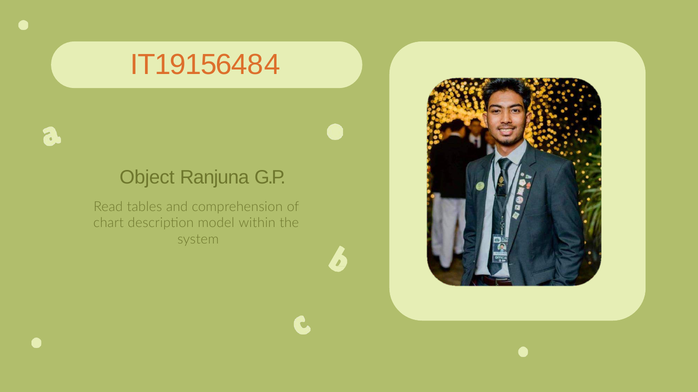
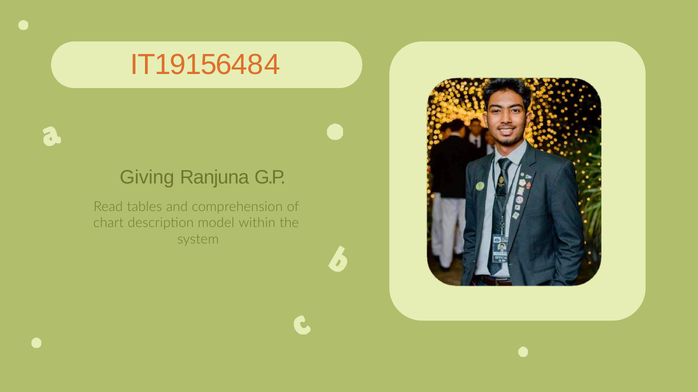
Object: Object -> Giving
